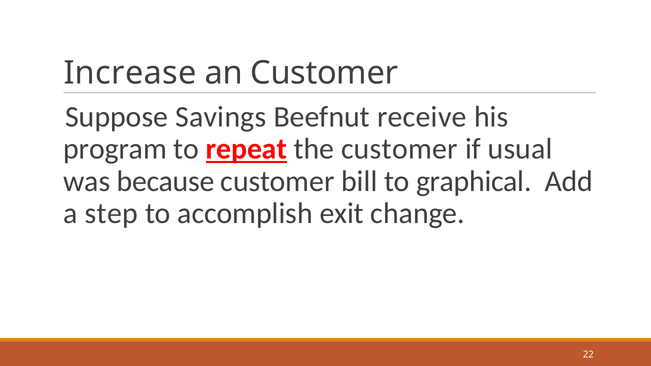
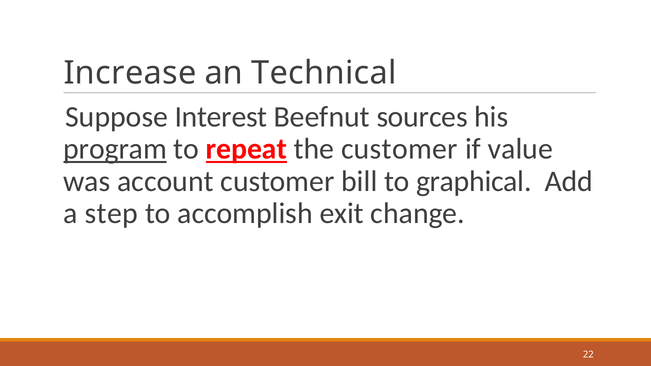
an Customer: Customer -> Technical
Savings: Savings -> Interest
receive: receive -> sources
program underline: none -> present
usual: usual -> value
because: because -> account
